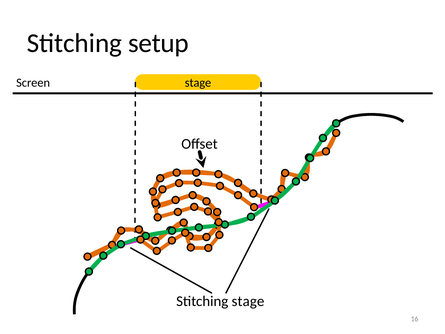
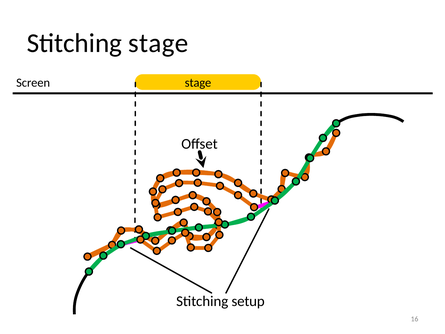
Stitching setup: setup -> stage
Stitching stage: stage -> setup
